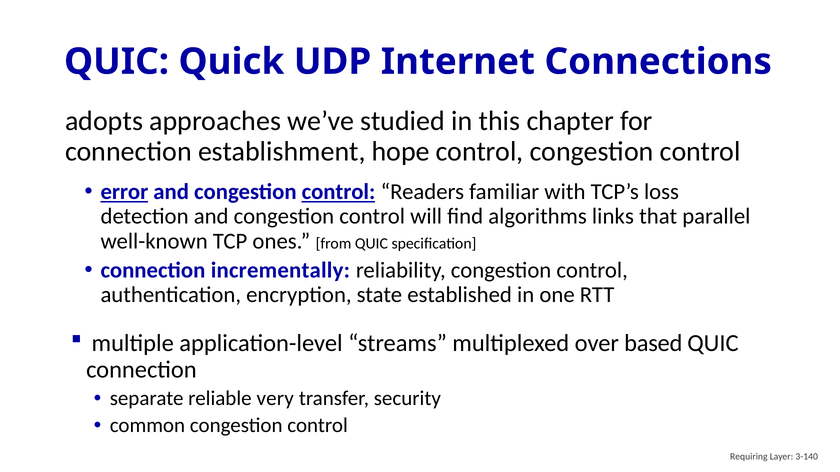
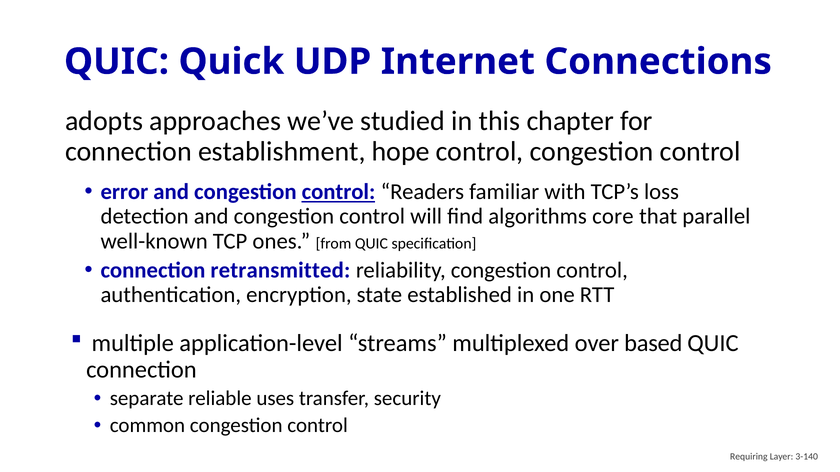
error underline: present -> none
links: links -> core
incrementally: incrementally -> retransmitted
very: very -> uses
